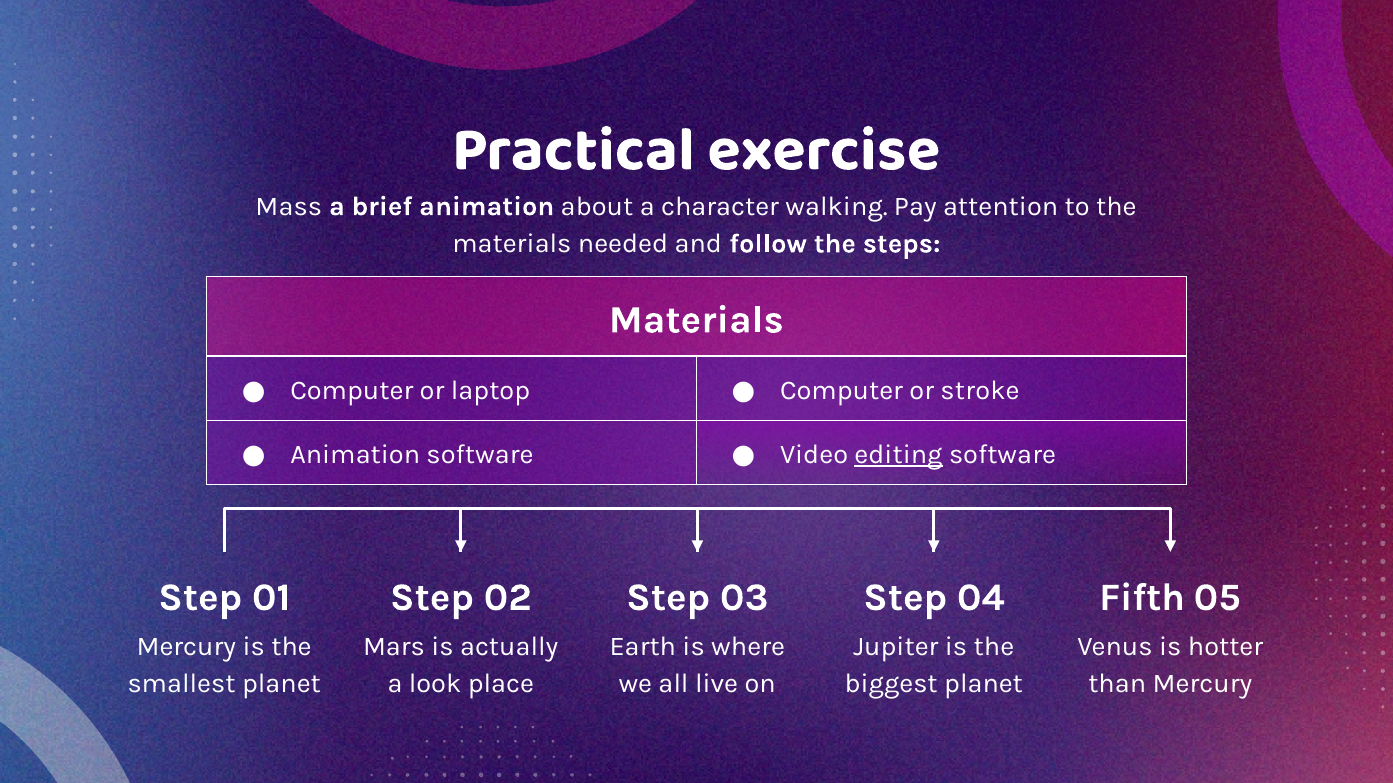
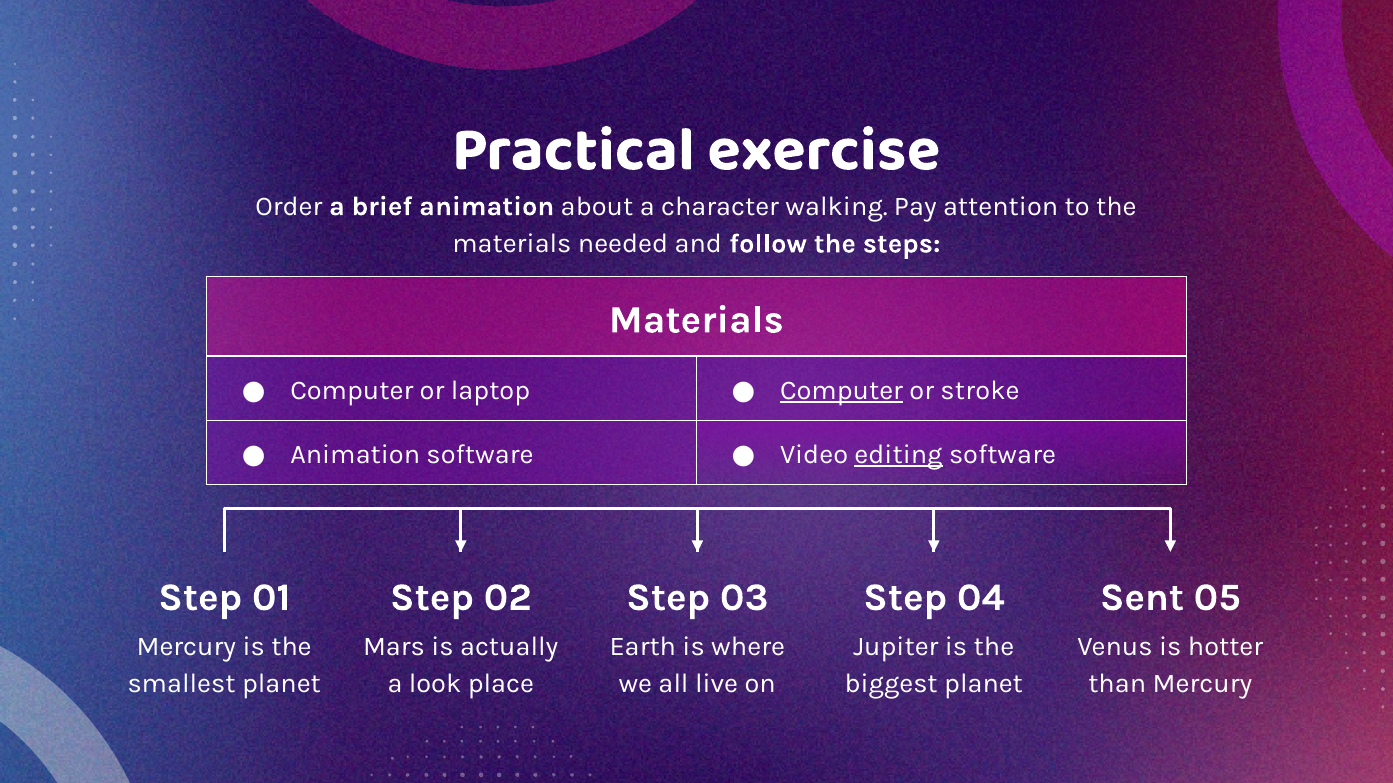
Mass: Mass -> Order
Computer at (842, 391) underline: none -> present
Fifth: Fifth -> Sent
